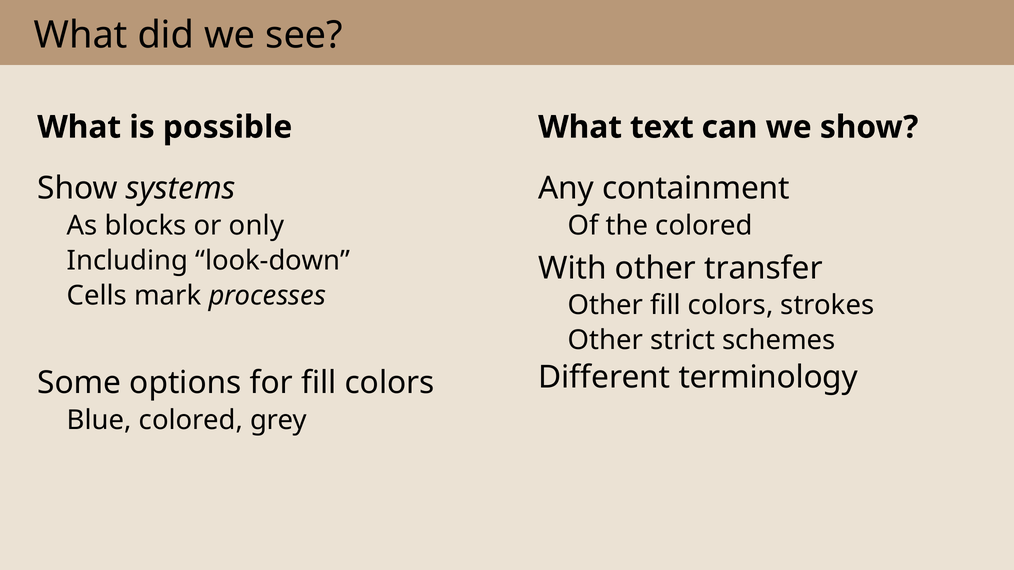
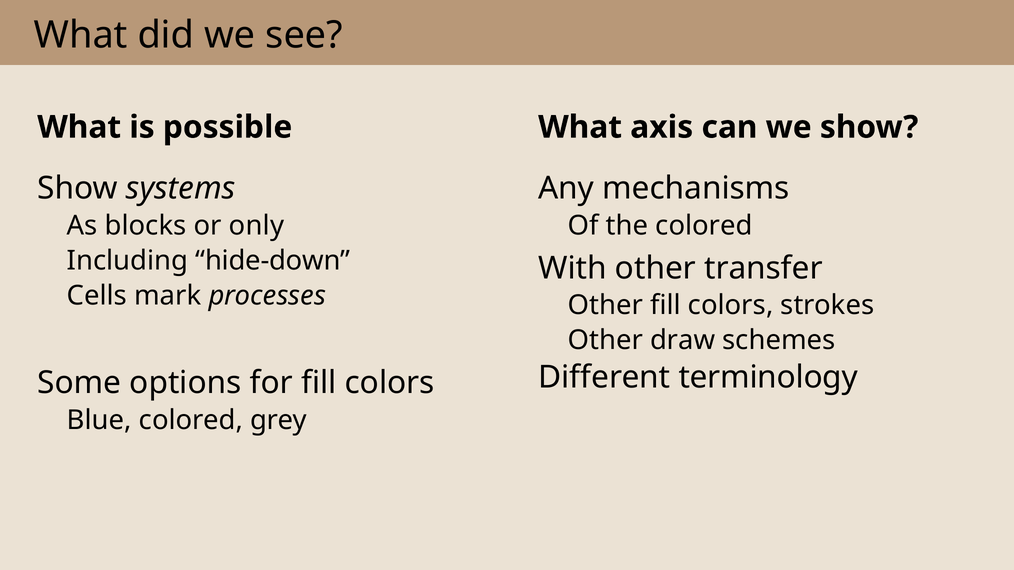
text: text -> axis
containment: containment -> mechanisms
look-down: look-down -> hide-down
strict: strict -> draw
